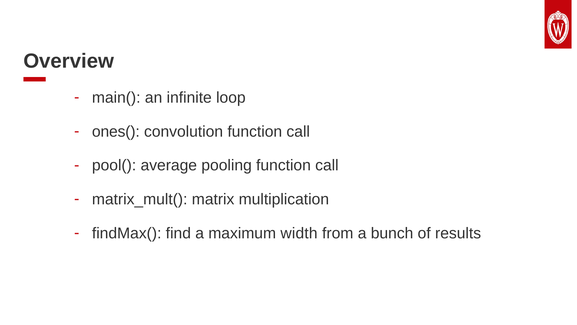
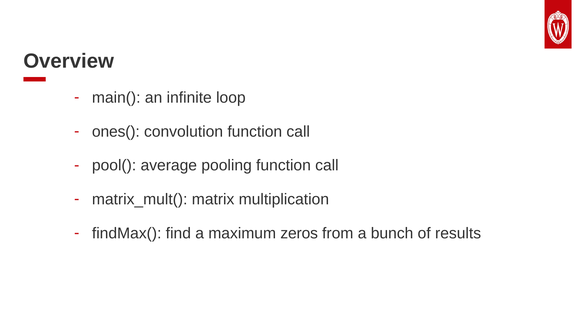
width: width -> zeros
